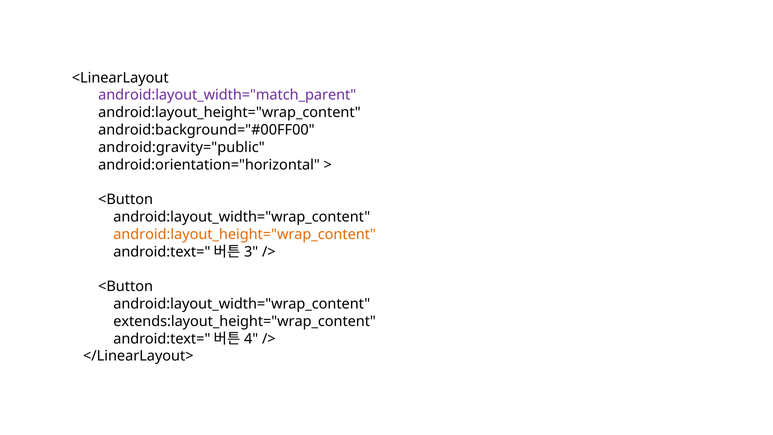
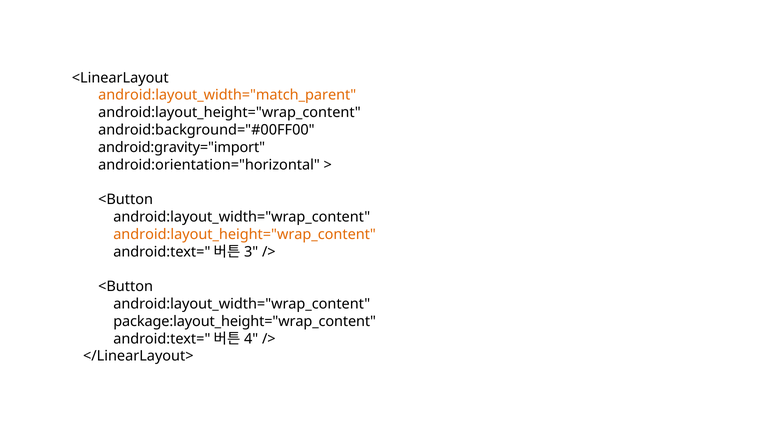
android:layout_width="match_parent colour: purple -> orange
android:gravity="public: android:gravity="public -> android:gravity="import
extends:layout_height="wrap_content: extends:layout_height="wrap_content -> package:layout_height="wrap_content
